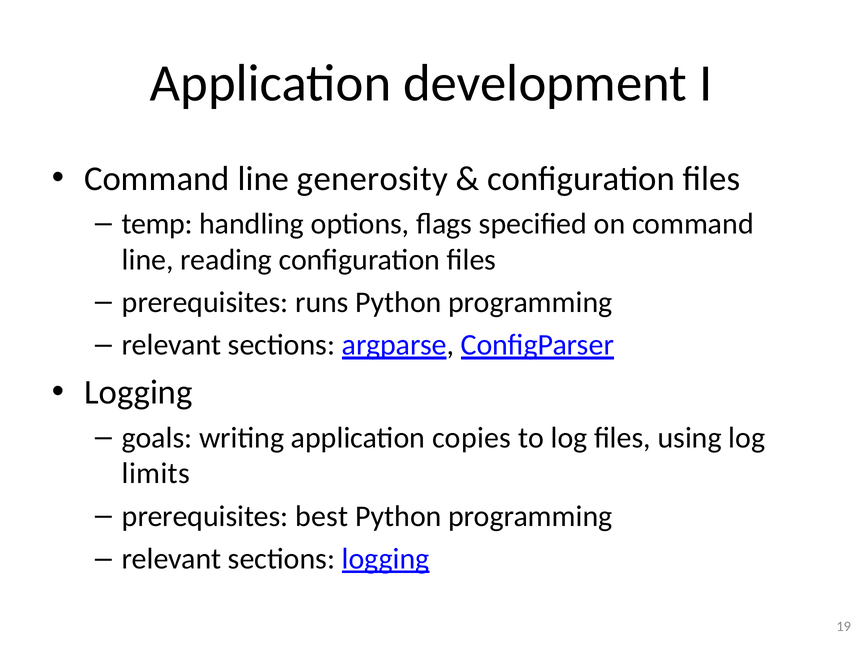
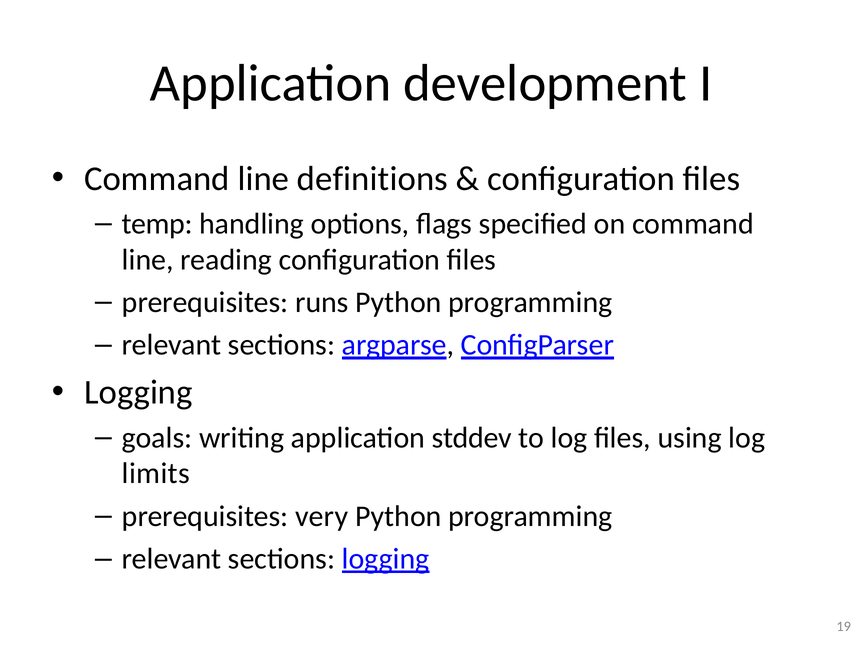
generosity: generosity -> definitions
copies: copies -> stddev
best: best -> very
